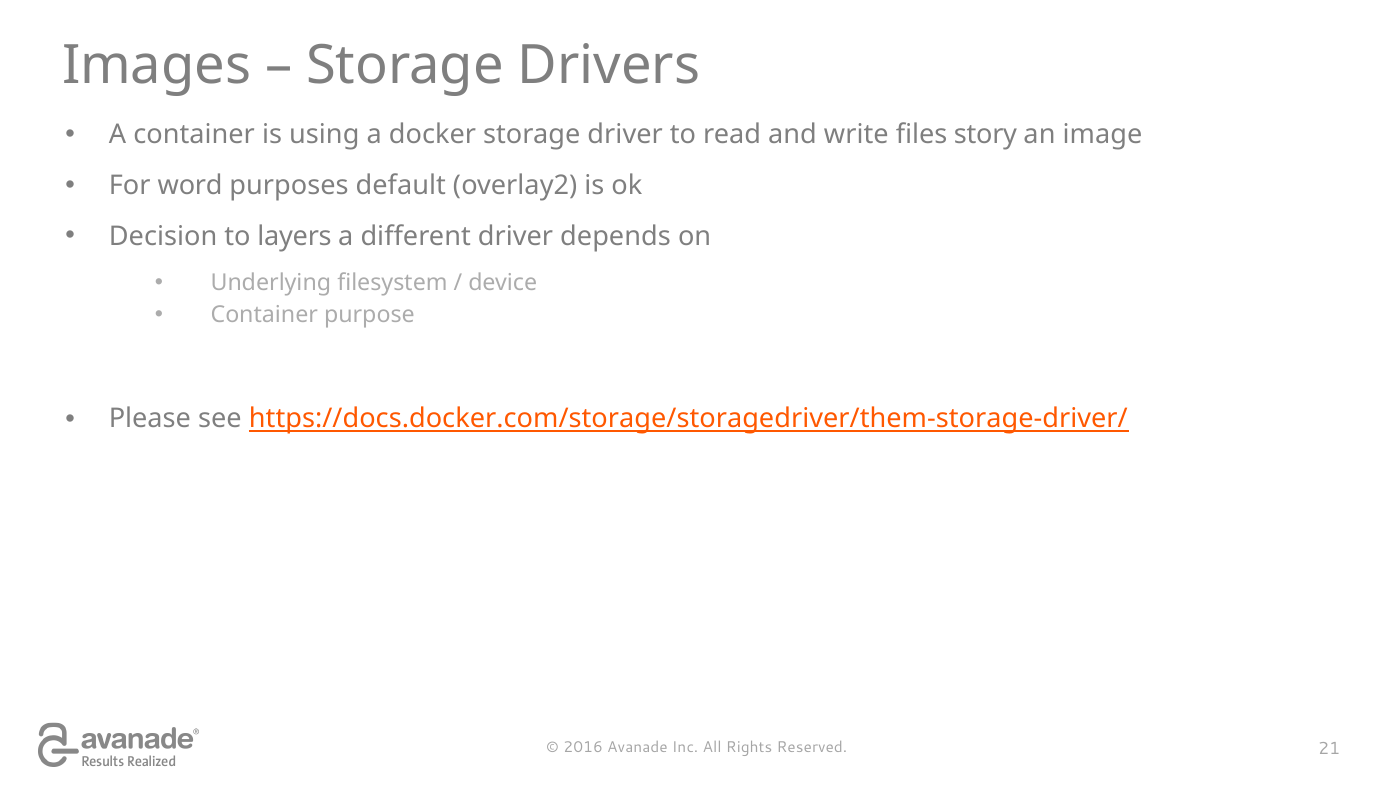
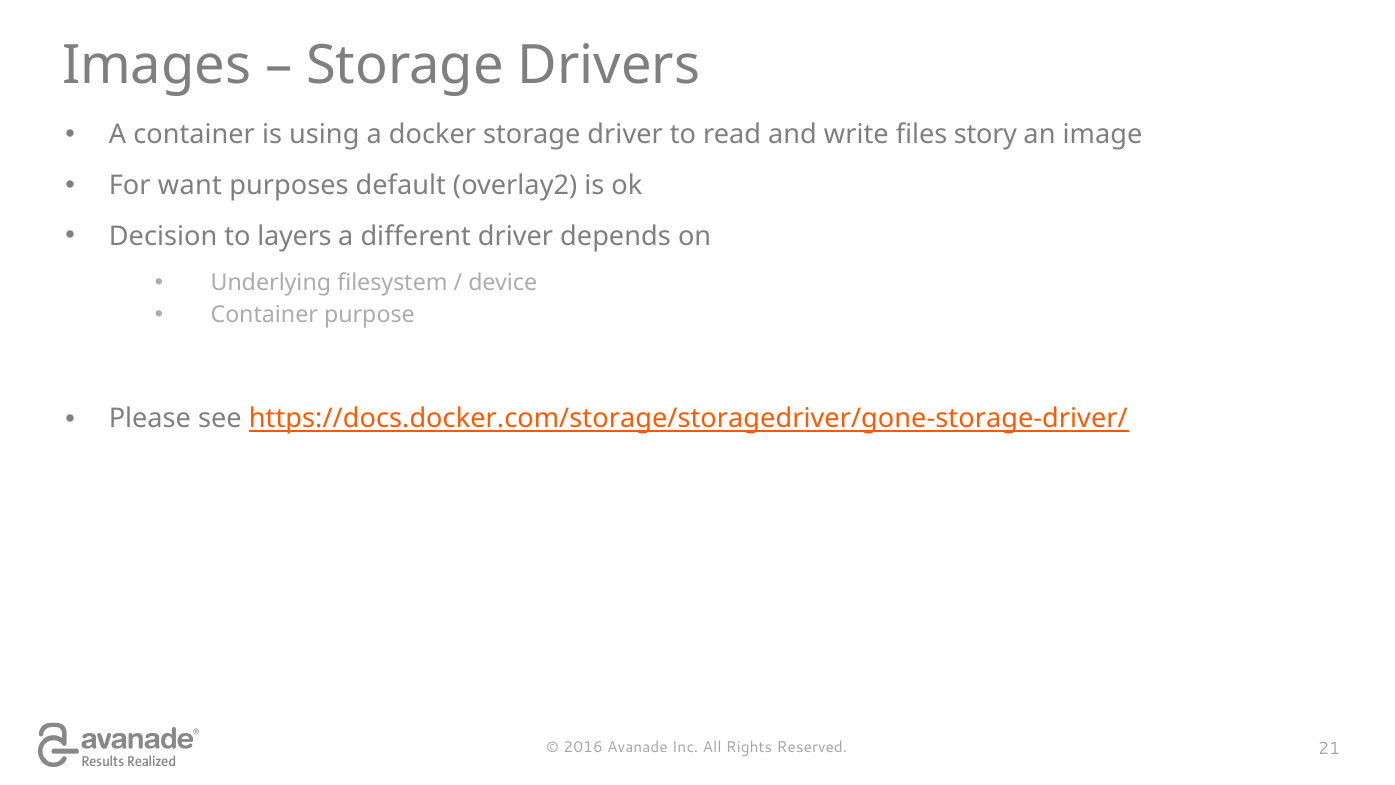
word: word -> want
https://docs.docker.com/storage/storagedriver/them-storage-driver/: https://docs.docker.com/storage/storagedriver/them-storage-driver/ -> https://docs.docker.com/storage/storagedriver/gone-storage-driver/
